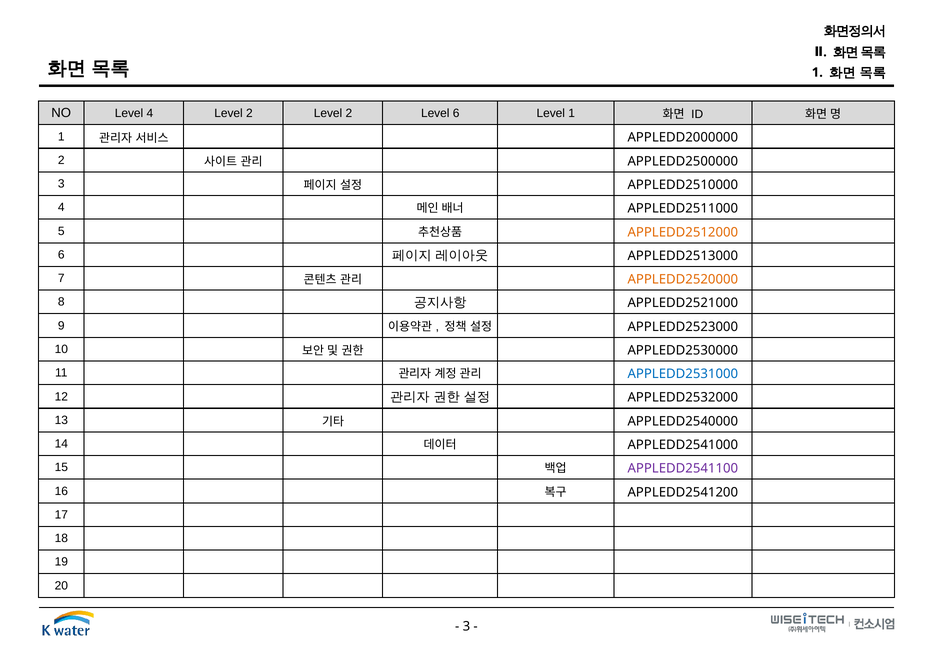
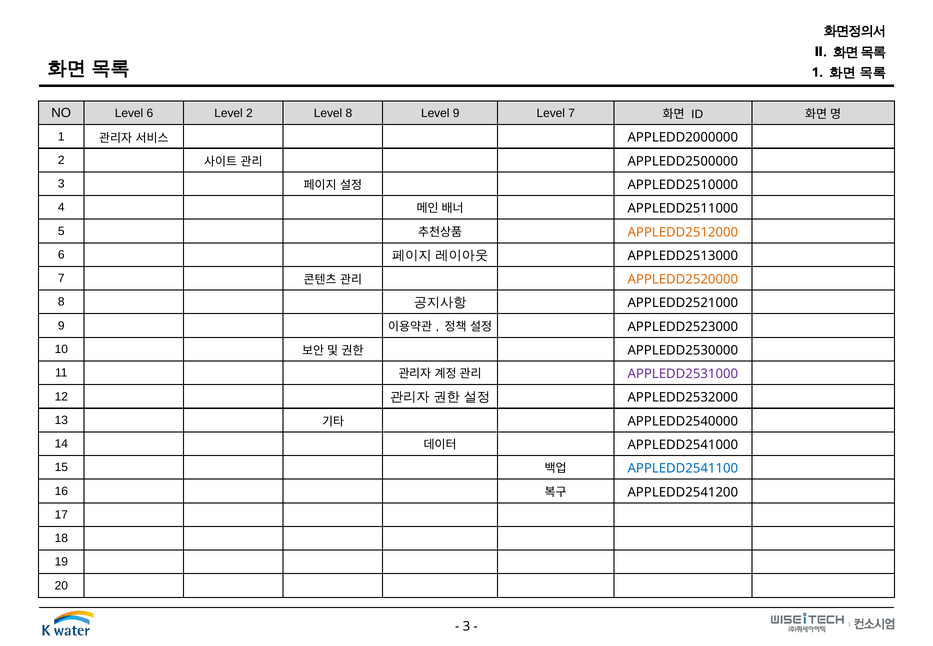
Level 4: 4 -> 6
2 Level 2: 2 -> 8
Level 6: 6 -> 9
Level 1: 1 -> 7
APPLEDD2531000 colour: blue -> purple
APPLEDD2541100 colour: purple -> blue
